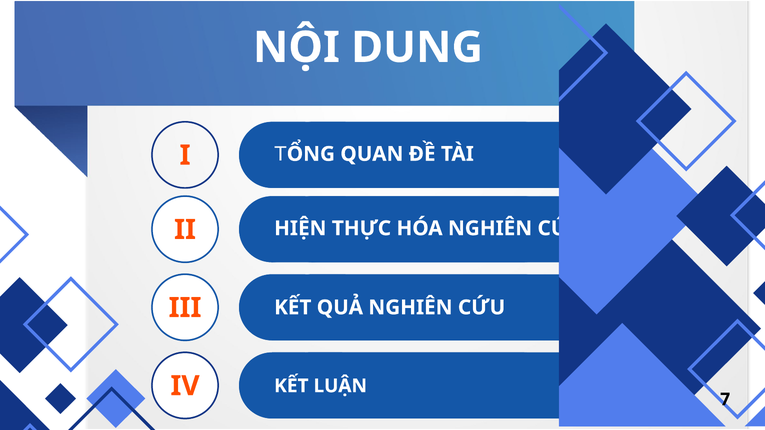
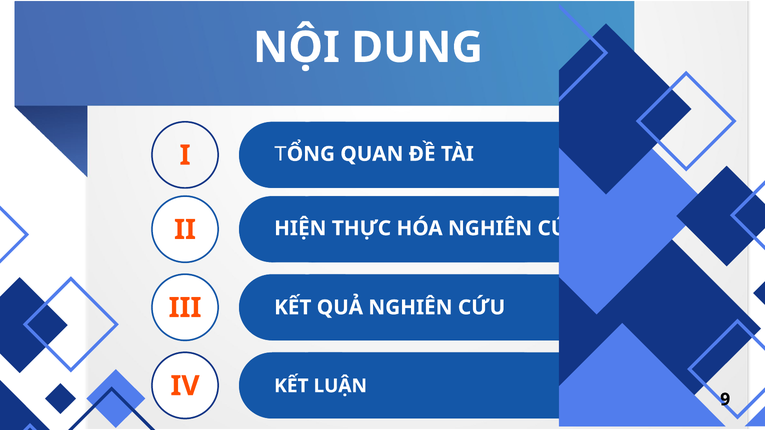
7: 7 -> 9
